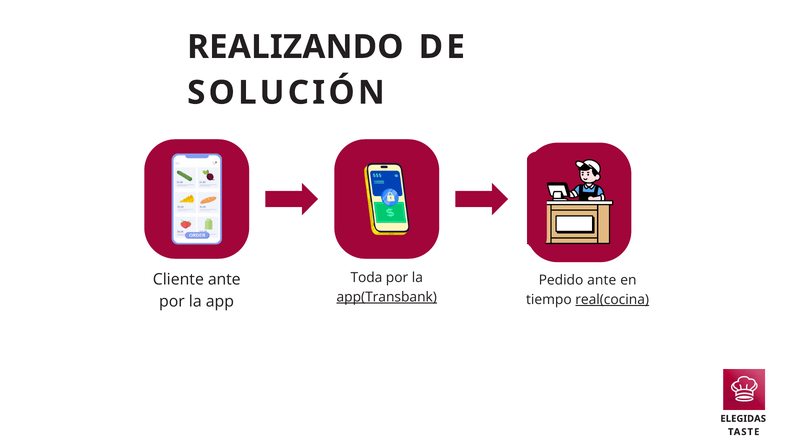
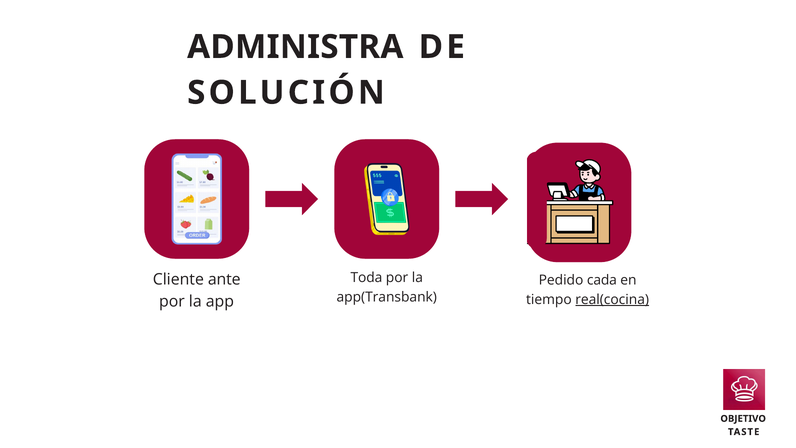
REALIZANDO: REALIZANDO -> ADMINISTRA
Pedido ante: ante -> cada
app(Transbank underline: present -> none
ELEGIDAS: ELEGIDAS -> OBJETIVO
